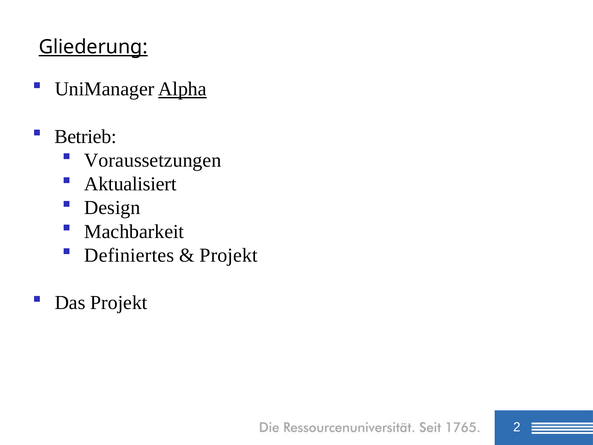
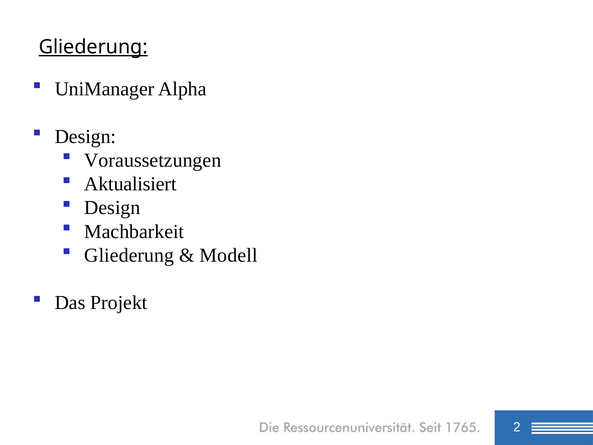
Alpha underline: present -> none
Betrieb at (85, 137): Betrieb -> Design
Definiertes at (129, 255): Definiertes -> Gliederung
Projekt at (229, 255): Projekt -> Modell
